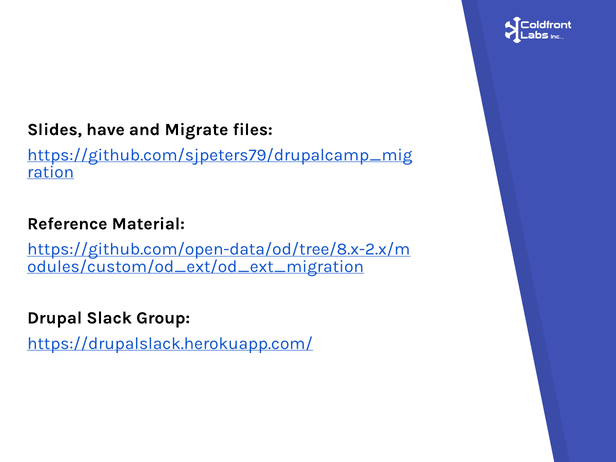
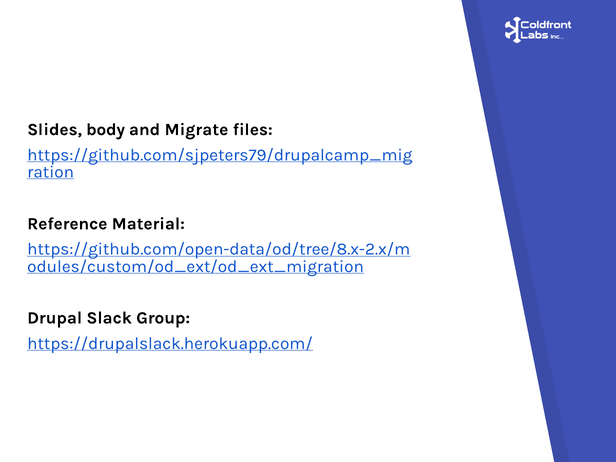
have: have -> body
